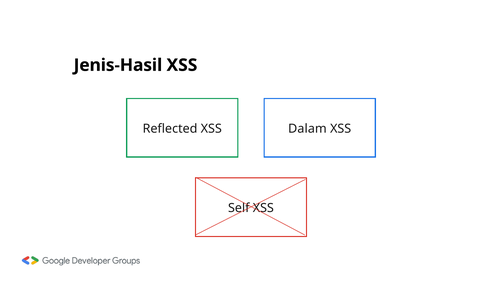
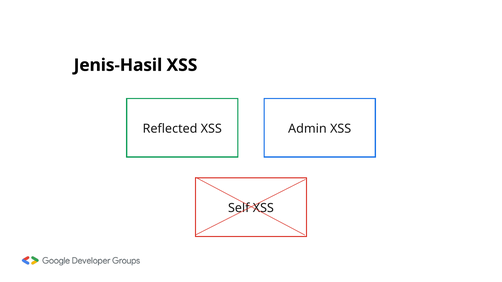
Dalam: Dalam -> Admin
